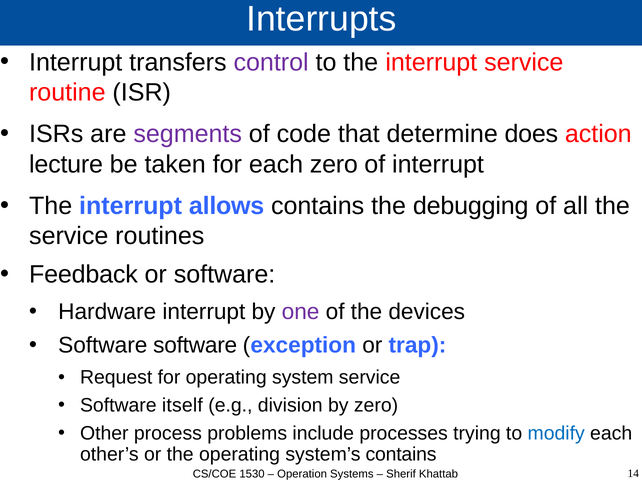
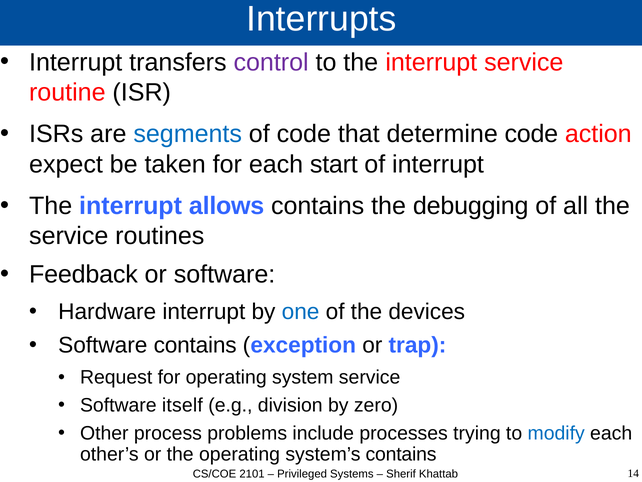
segments colour: purple -> blue
determine does: does -> code
lecture: lecture -> expect
each zero: zero -> start
one colour: purple -> blue
Software software: software -> contains
1530: 1530 -> 2101
Operation: Operation -> Privileged
